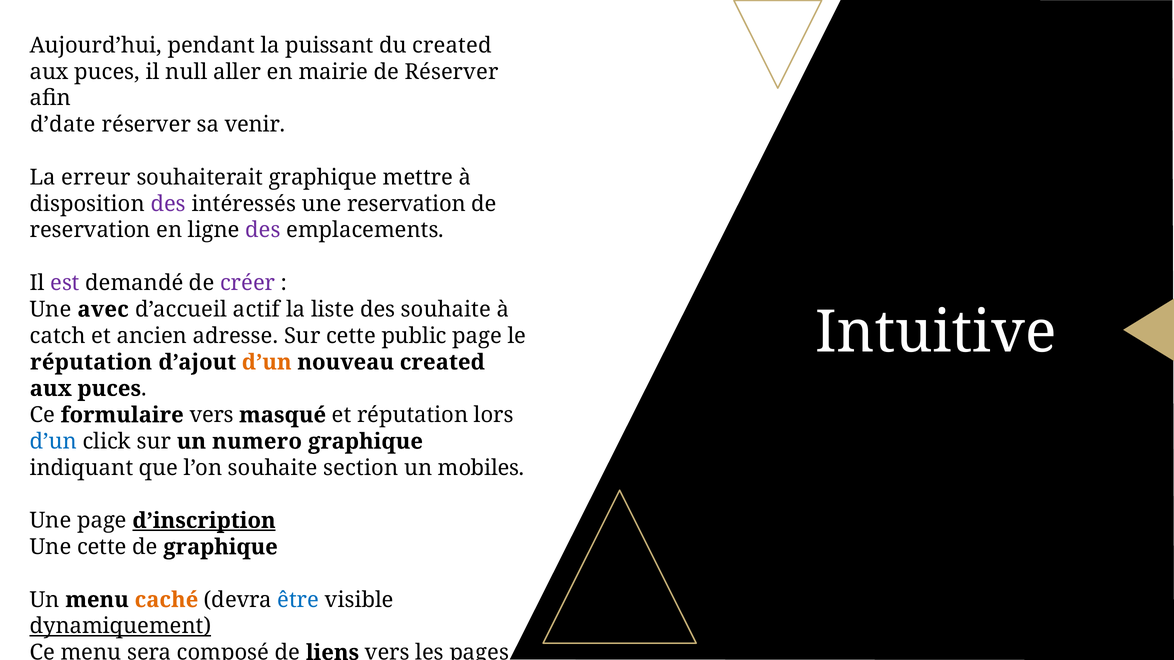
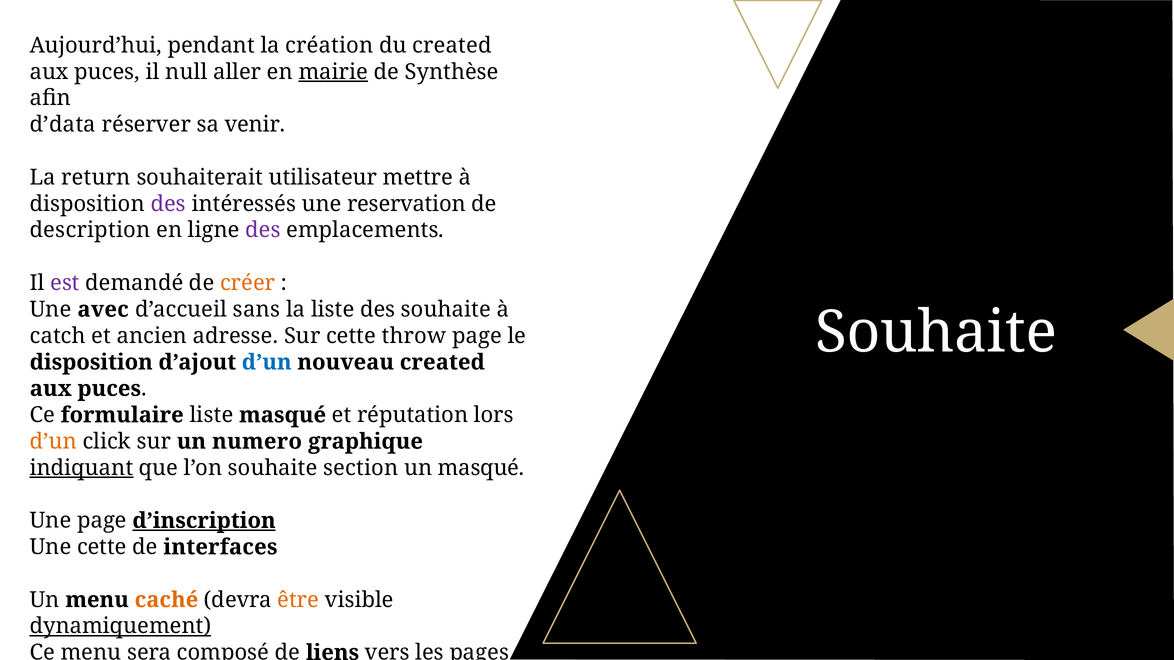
puissant: puissant -> création
mairie underline: none -> present
de Réserver: Réserver -> Synthèse
d’date: d’date -> d’data
erreur: erreur -> return
souhaiterait graphique: graphique -> utilisateur
reservation at (90, 230): reservation -> description
créer colour: purple -> orange
actif: actif -> sans
Intuitive at (936, 332): Intuitive -> Souhaite
public: public -> throw
réputation at (91, 362): réputation -> disposition
d’un at (267, 362) colour: orange -> blue
formulaire vers: vers -> liste
d’un at (53, 442) colour: blue -> orange
indiquant underline: none -> present
un mobiles: mobiles -> masqué
de graphique: graphique -> interfaces
être colour: blue -> orange
